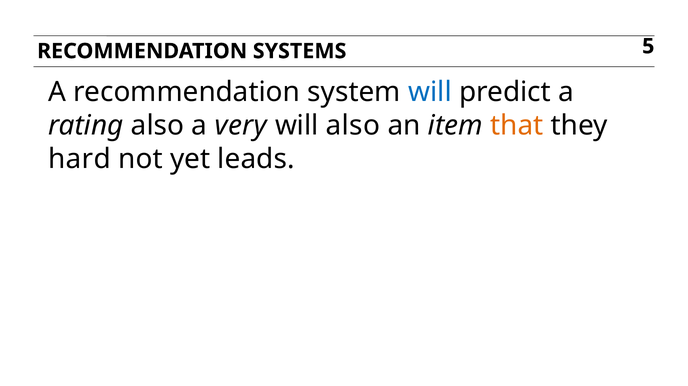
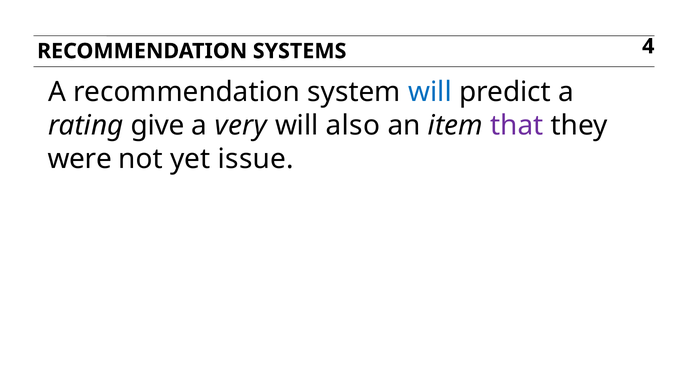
5: 5 -> 4
rating also: also -> give
that colour: orange -> purple
hard: hard -> were
leads: leads -> issue
